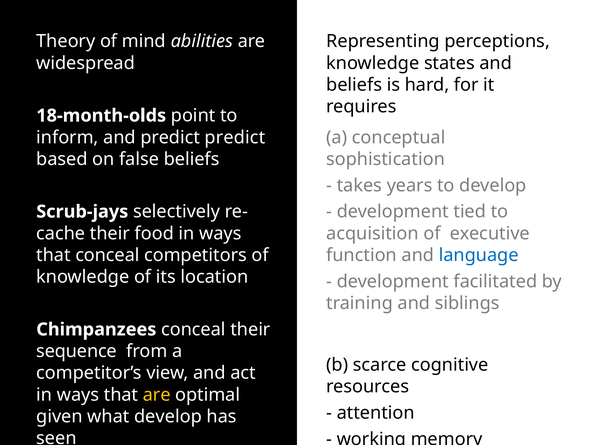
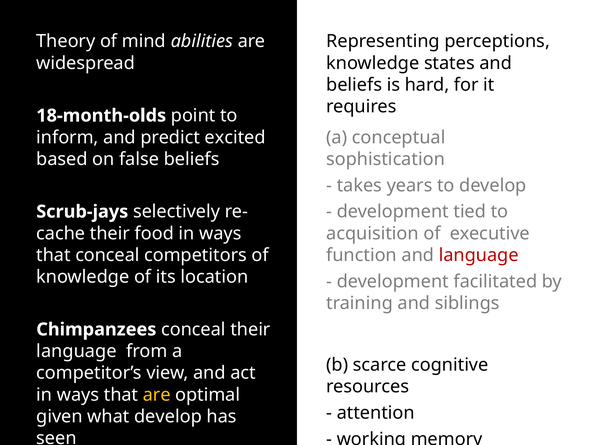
predict predict: predict -> excited
language at (479, 255) colour: blue -> red
sequence at (77, 352): sequence -> language
